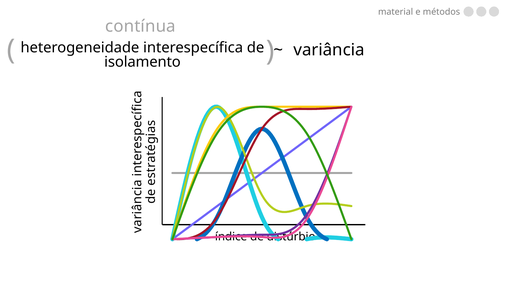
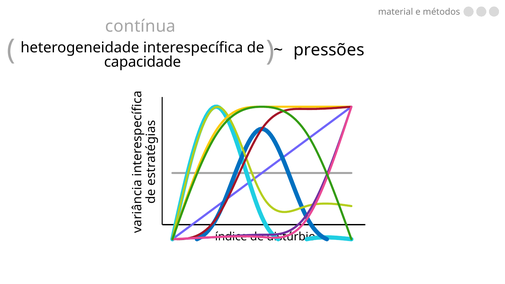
variância: variância -> pressões
isolamento: isolamento -> capacidade
